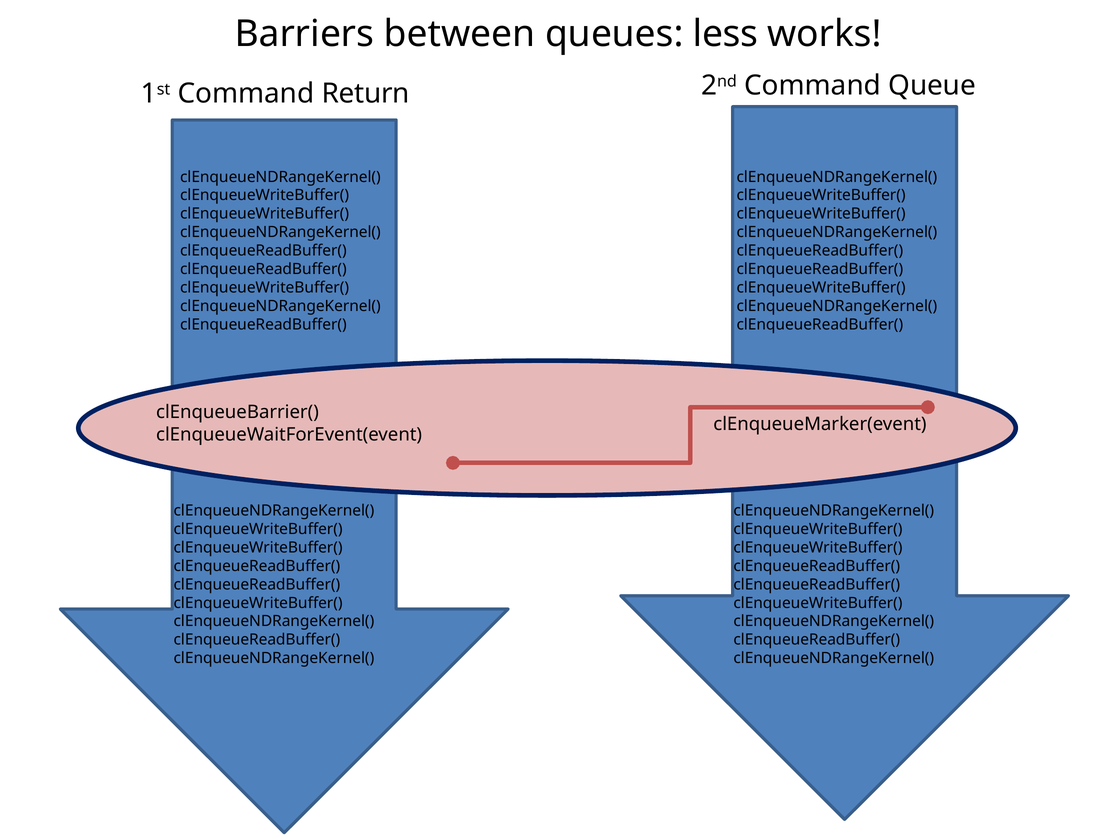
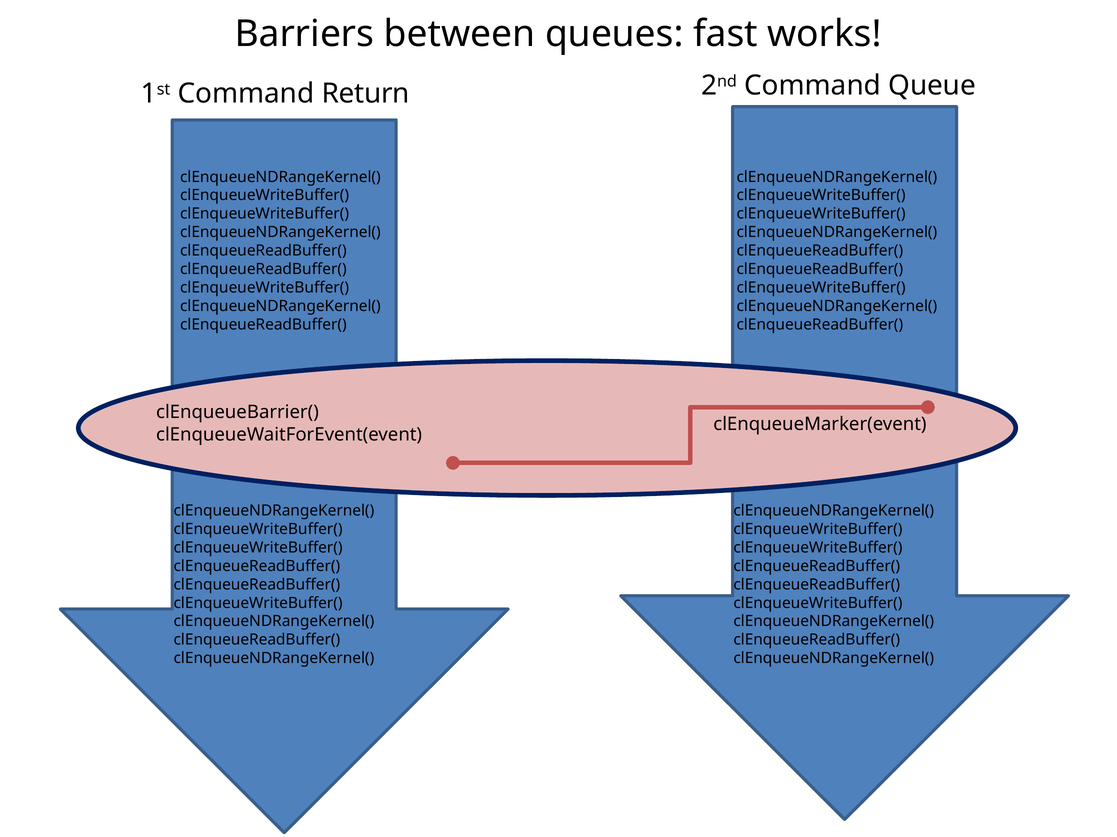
less: less -> fast
